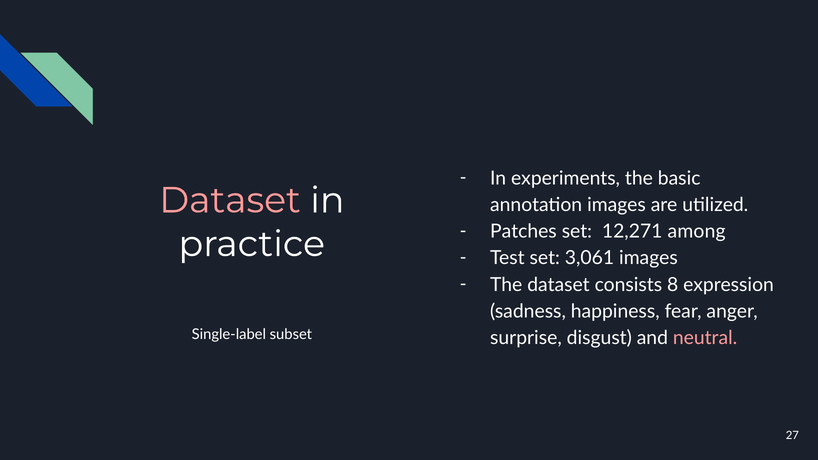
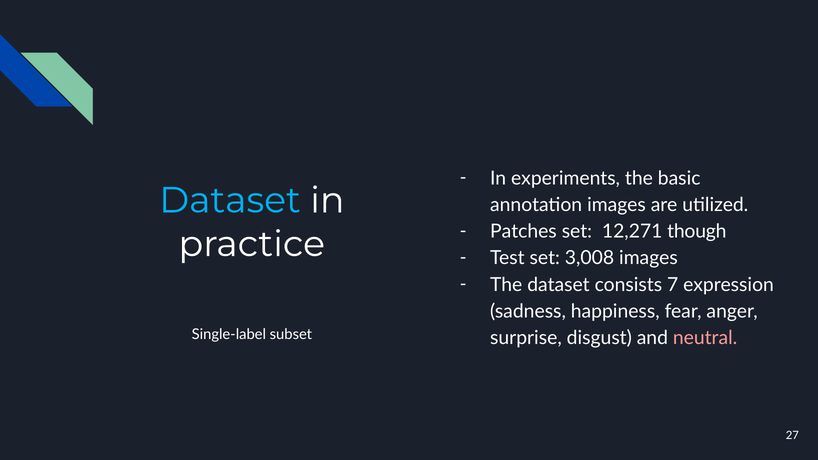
Dataset at (230, 200) colour: pink -> light blue
among: among -> though
3,061: 3,061 -> 3,008
8: 8 -> 7
